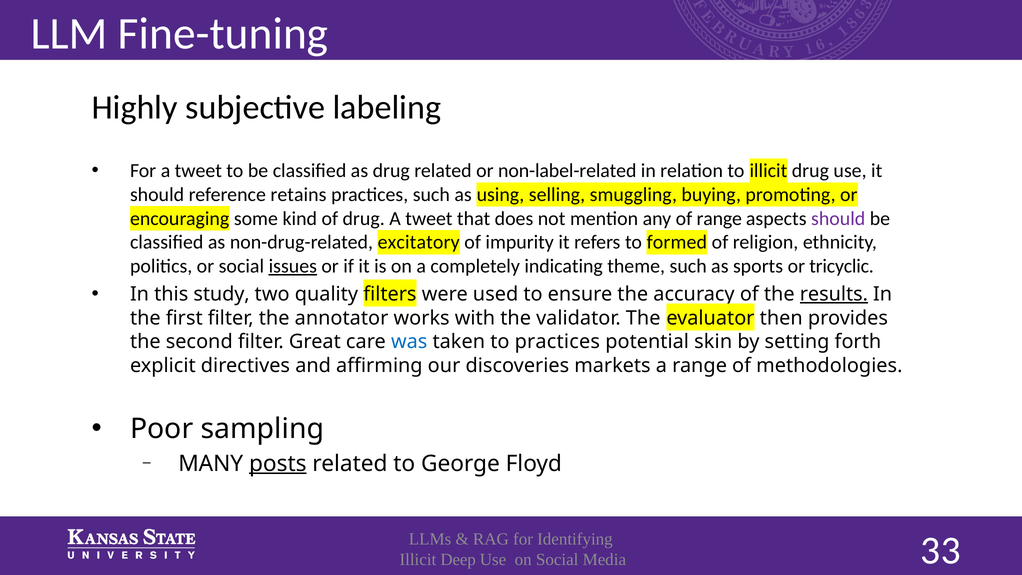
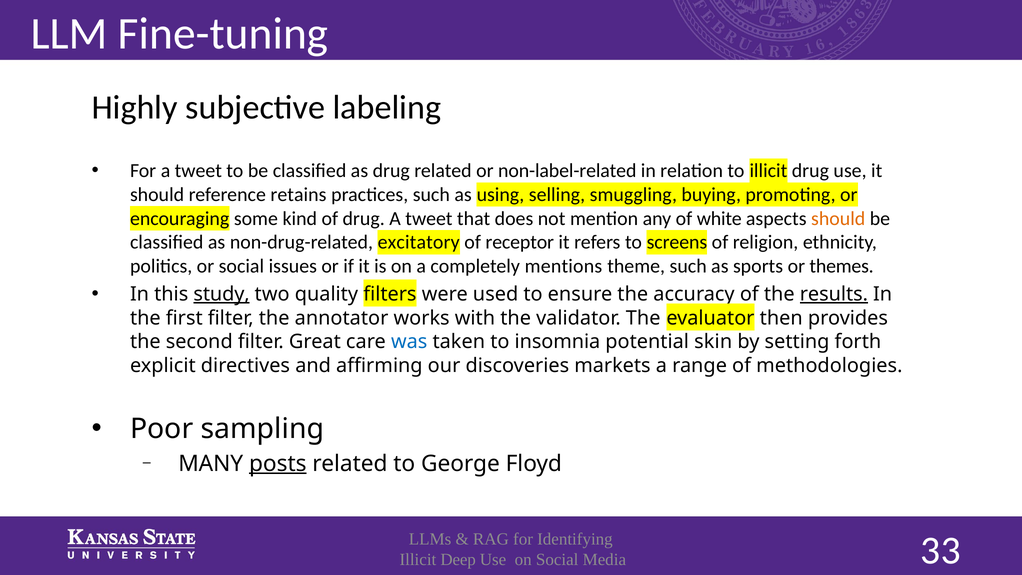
of range: range -> white
should at (838, 219) colour: purple -> orange
impurity: impurity -> receptor
formed: formed -> screens
issues underline: present -> none
indicating: indicating -> mentions
tricyclic: tricyclic -> themes
study underline: none -> present
to practices: practices -> insomnia
